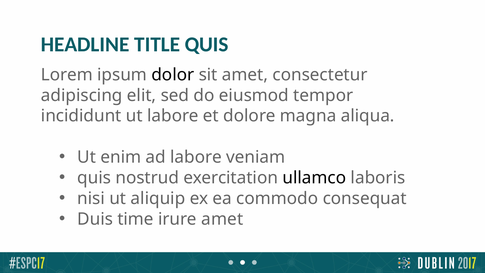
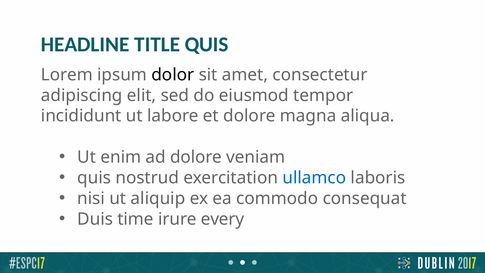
ad labore: labore -> dolore
ullamco colour: black -> blue
irure amet: amet -> every
